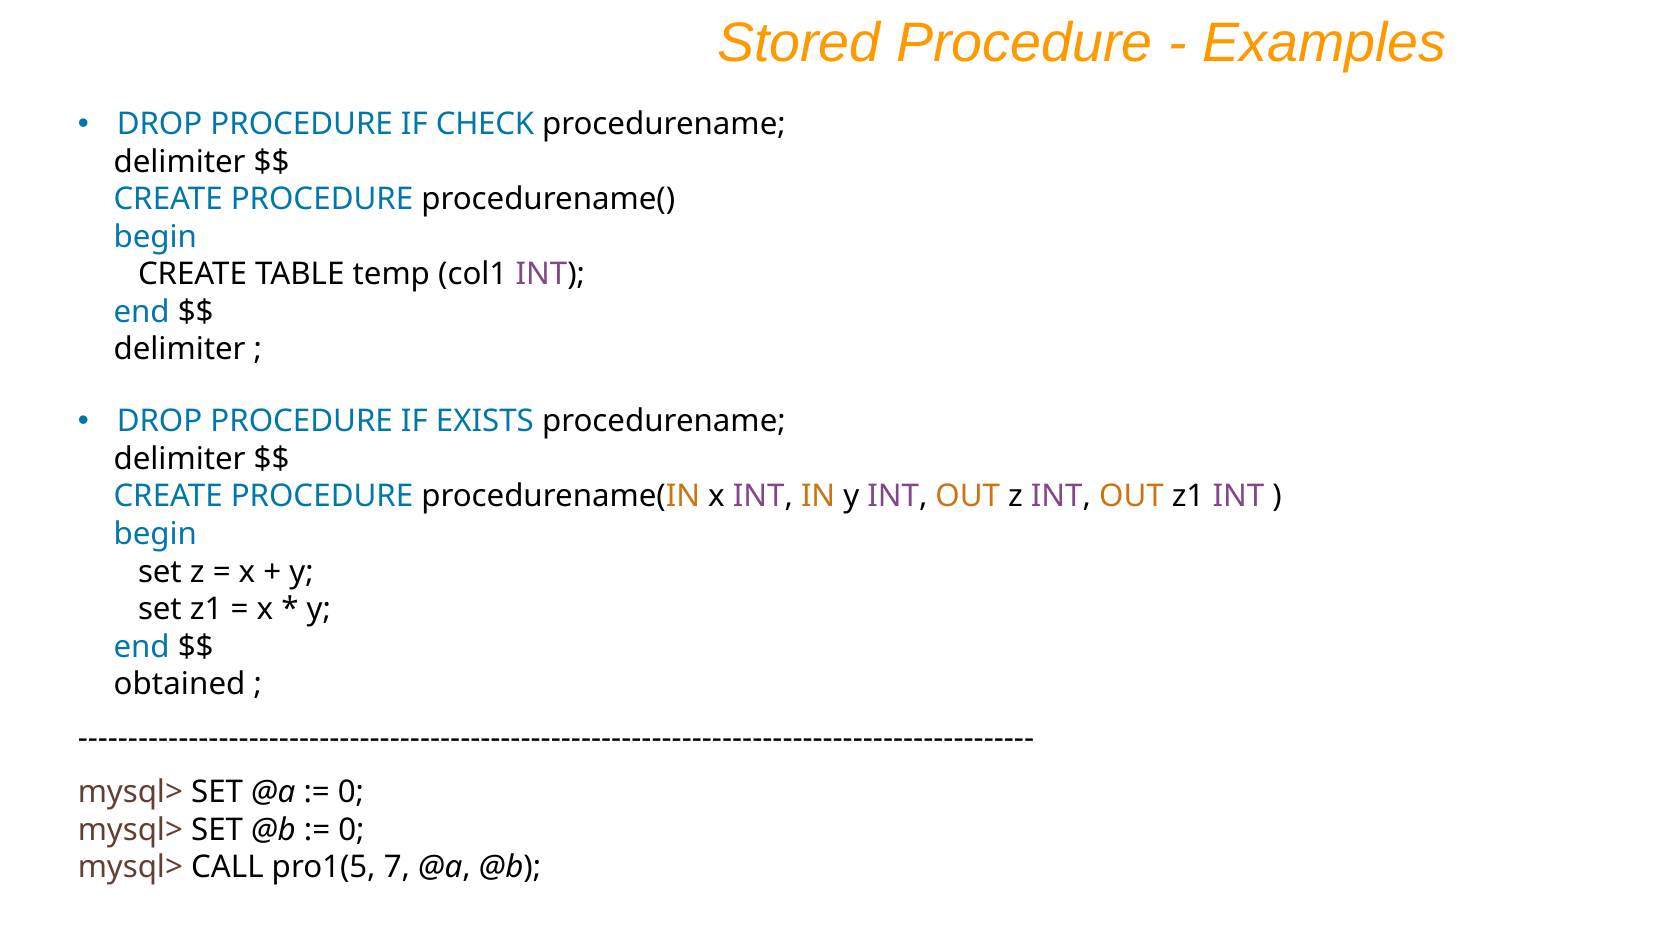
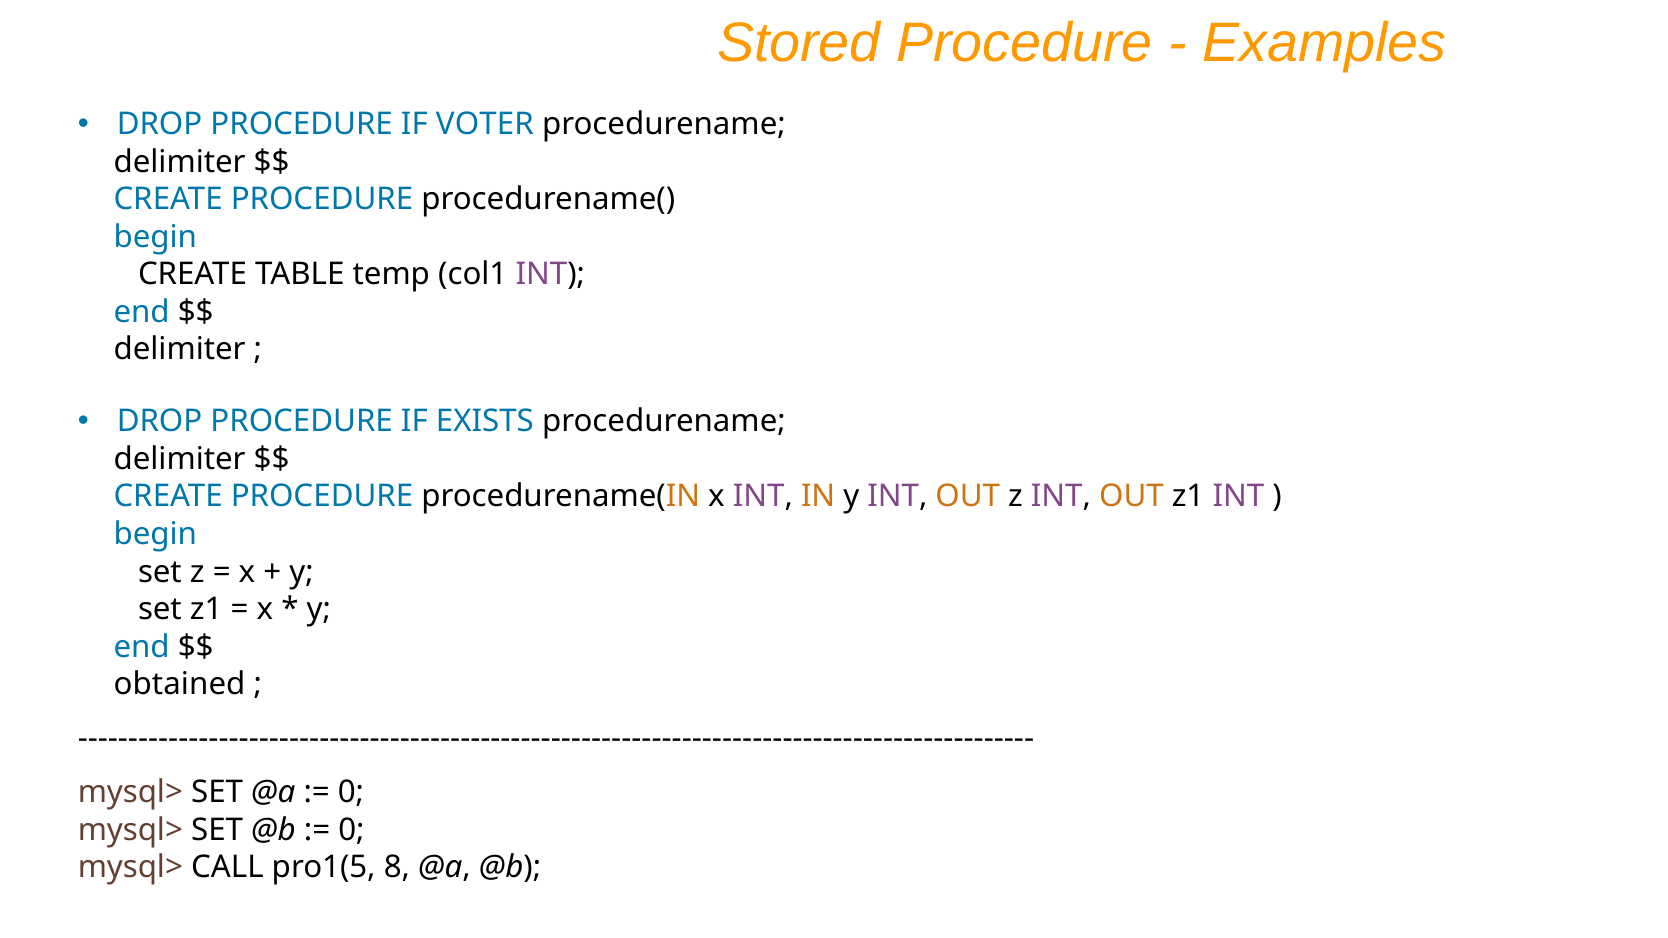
CHECK: CHECK -> VOTER
7: 7 -> 8
